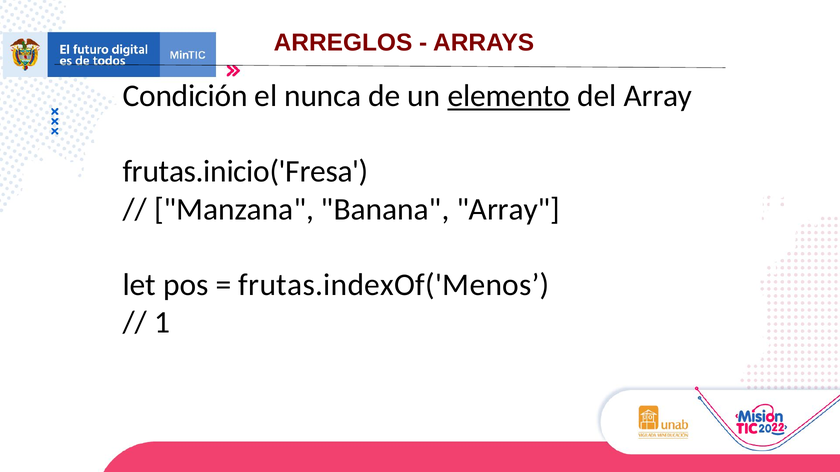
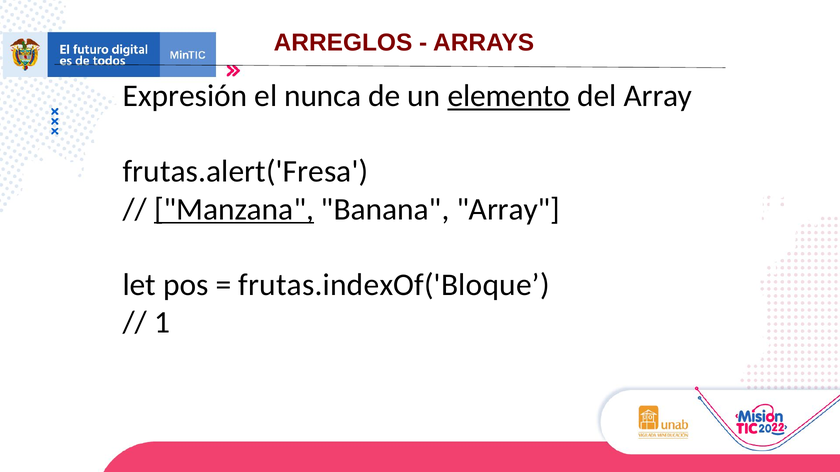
Condición: Condición -> Expresión
frutas.inicio('Fresa: frutas.inicio('Fresa -> frutas.alert('Fresa
Manzana underline: none -> present
frutas.indexOf('Menos: frutas.indexOf('Menos -> frutas.indexOf('Bloque
